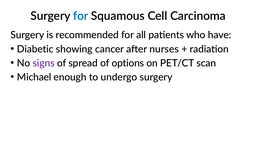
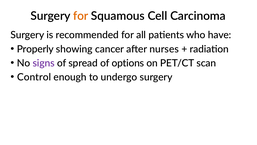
for at (81, 16) colour: blue -> orange
Diabetic: Diabetic -> Properly
Michael: Michael -> Control
